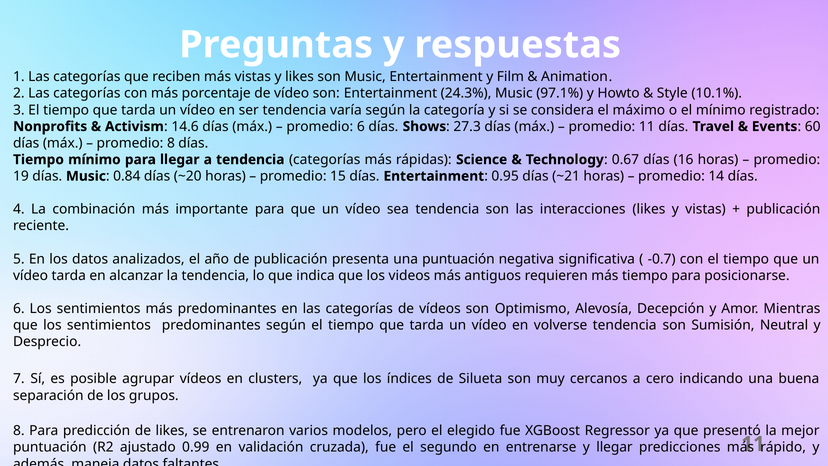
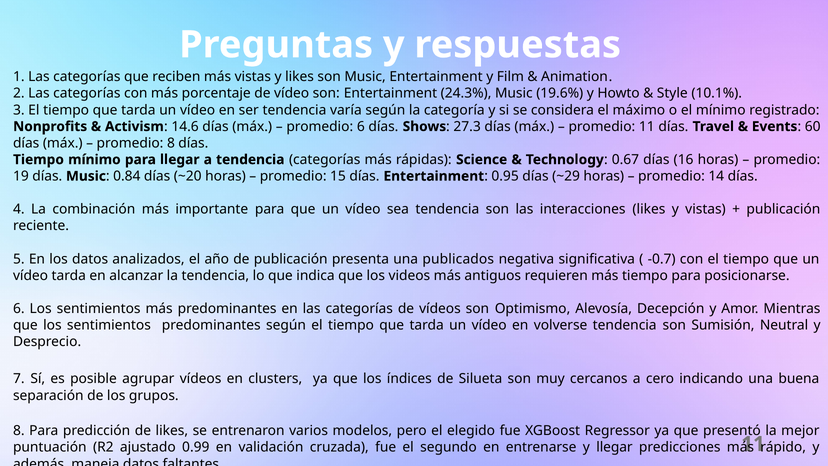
97.1%: 97.1% -> 19.6%
~21: ~21 -> ~29
una puntuación: puntuación -> publicados
